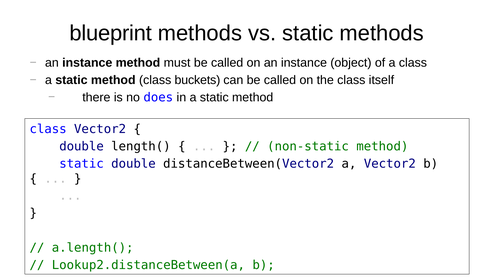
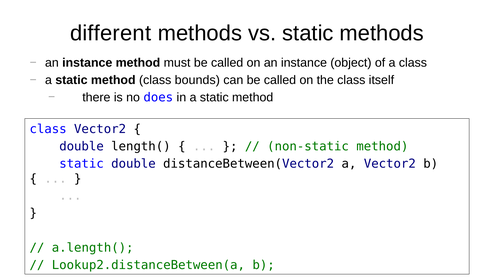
blueprint: blueprint -> different
buckets: buckets -> bounds
